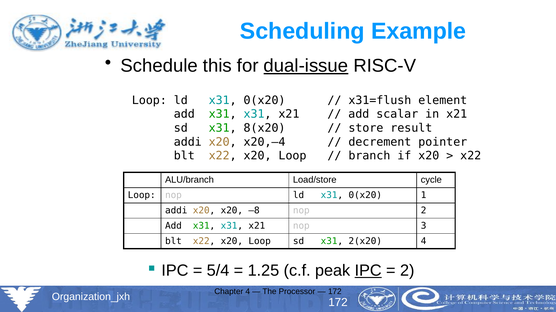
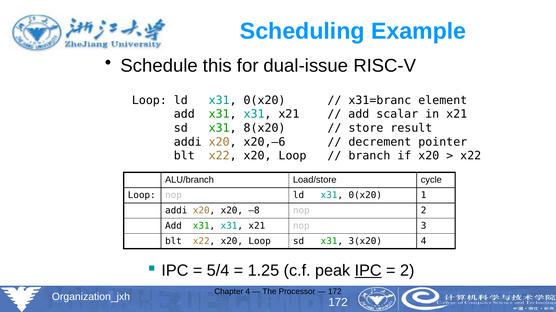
dual-issue underline: present -> none
x31=flush: x31=flush -> x31=branc
x20,–4: x20,–4 -> x20,–6
2(x20: 2(x20 -> 3(x20
